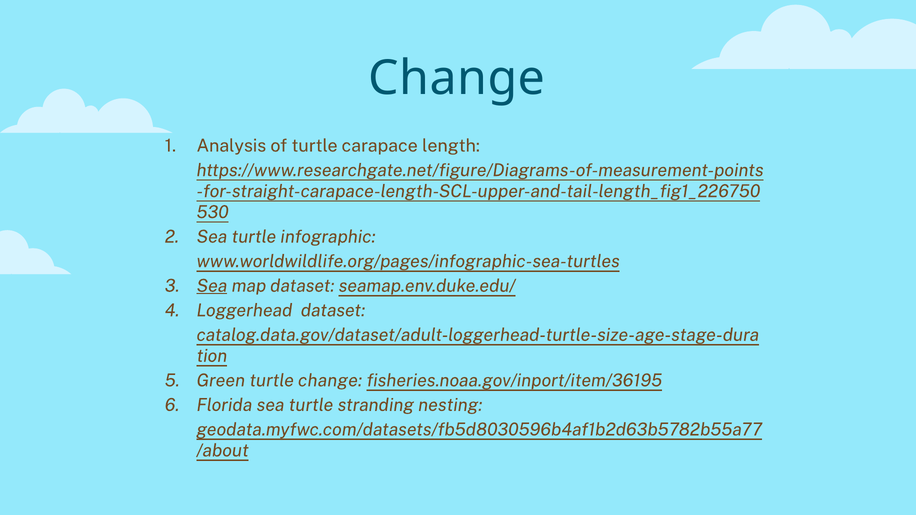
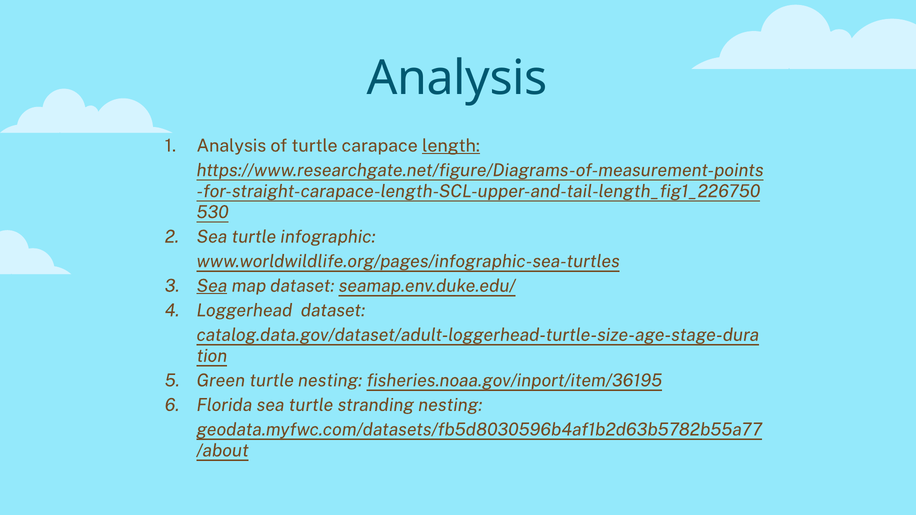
Change at (457, 79): Change -> Analysis
length underline: none -> present
turtle change: change -> nesting
